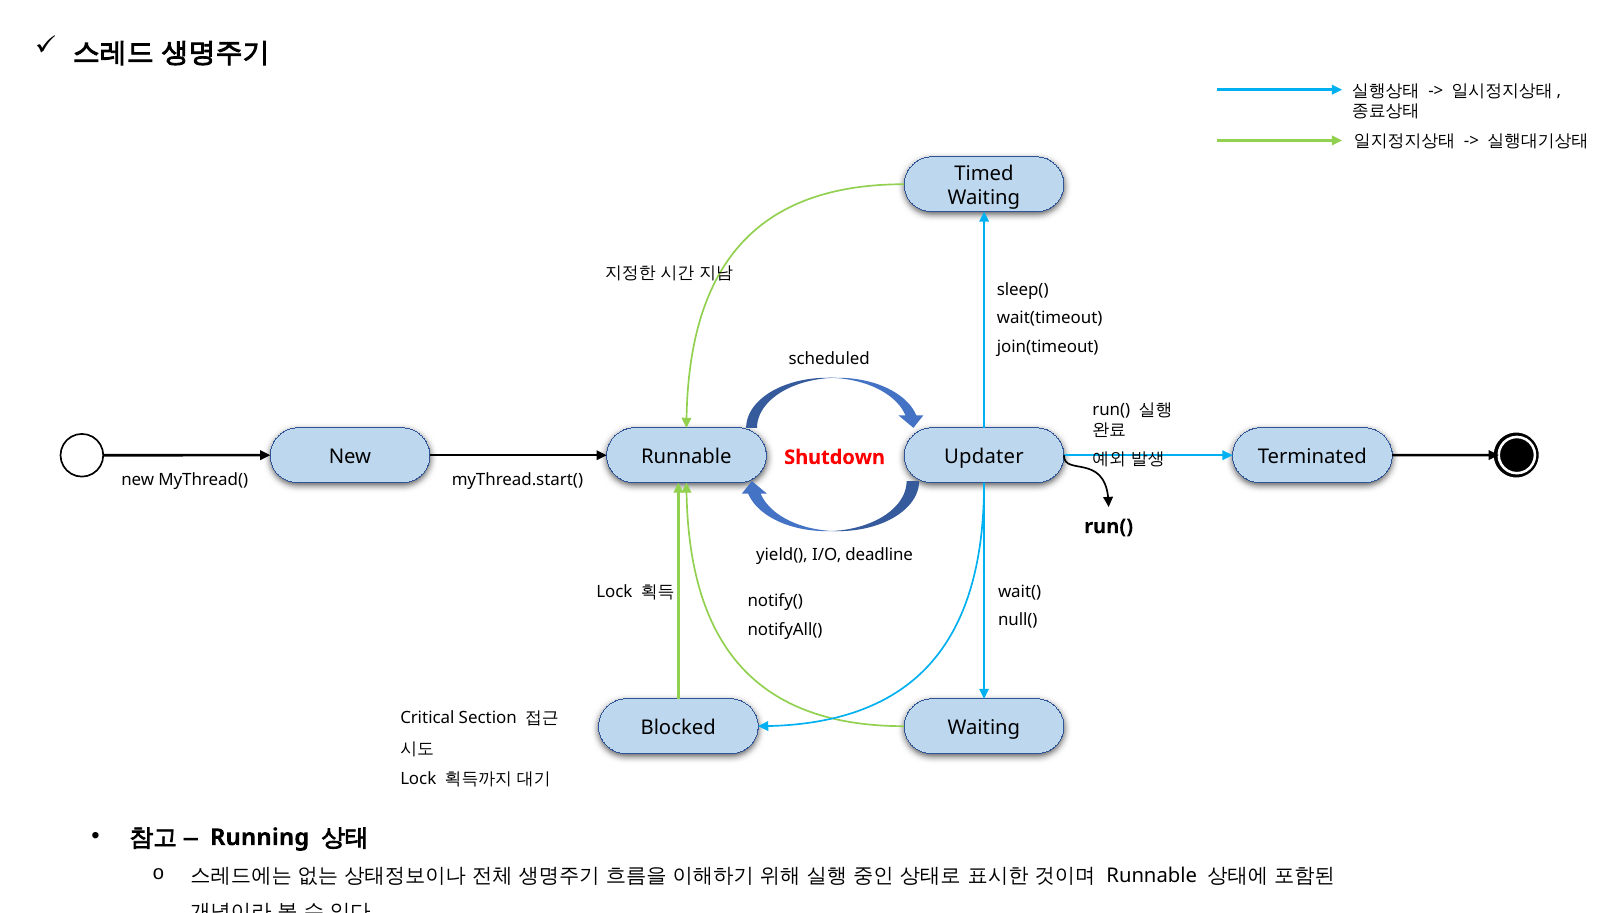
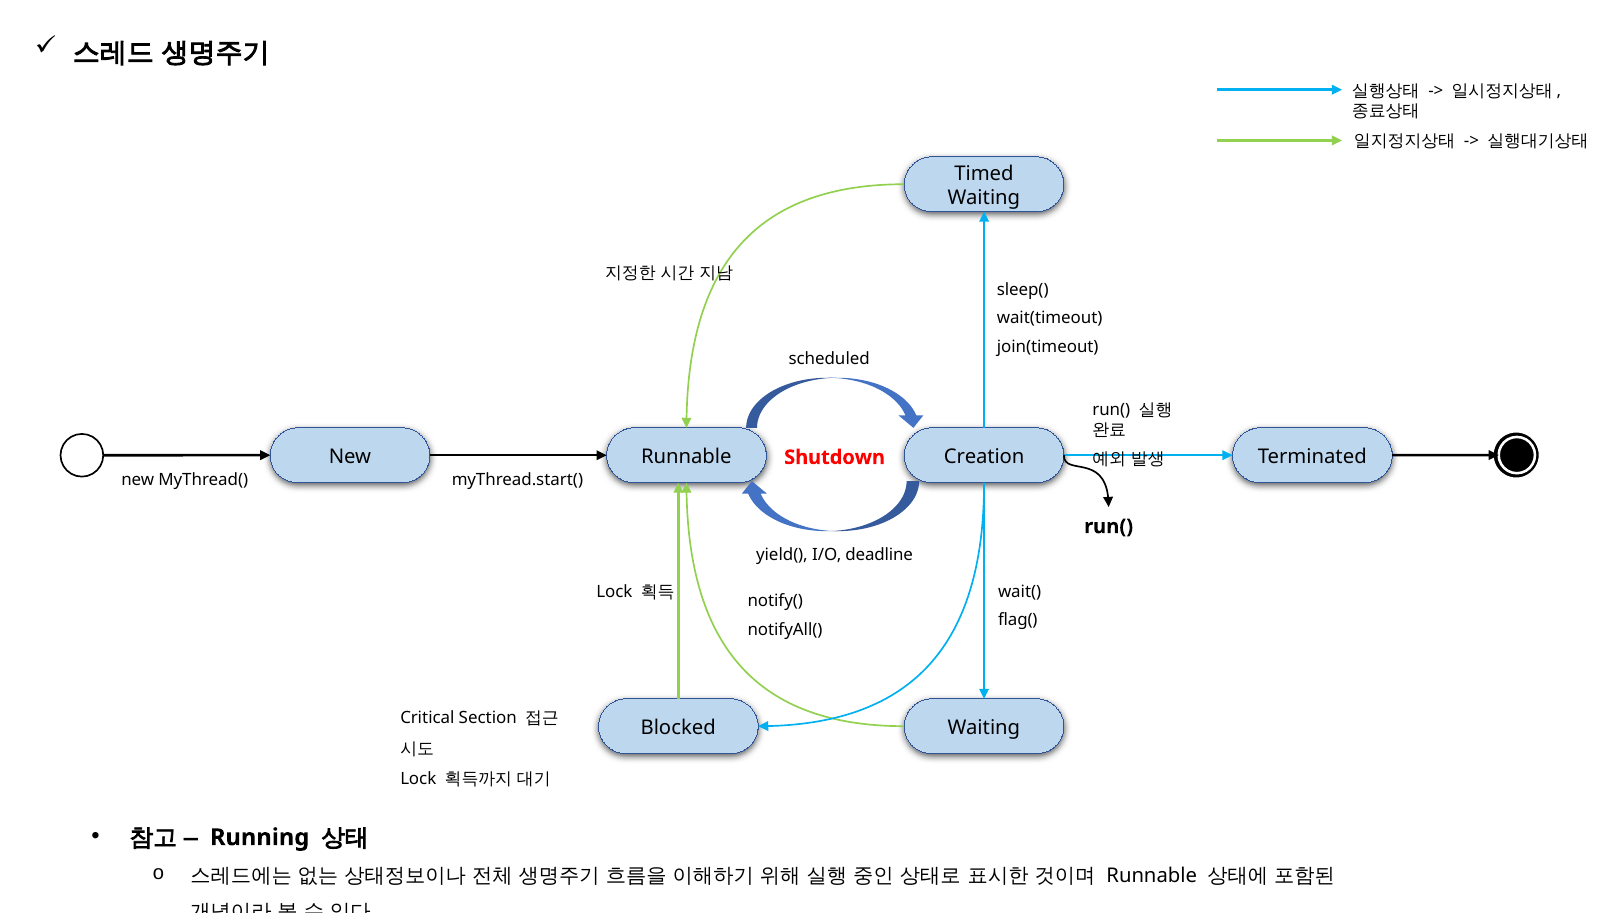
Updater: Updater -> Creation
null(: null( -> flag(
